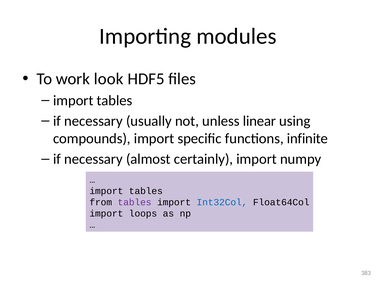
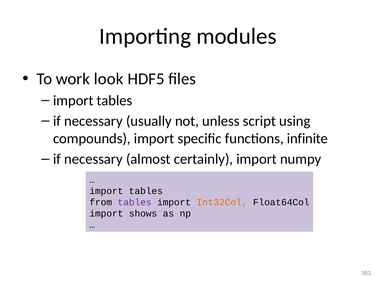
linear: linear -> script
Int32Col colour: blue -> orange
loops: loops -> shows
